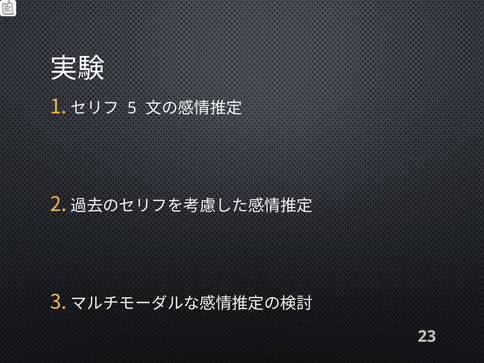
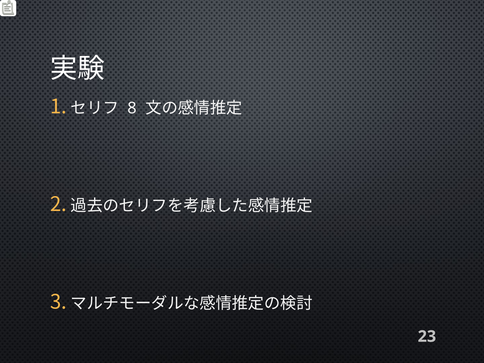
5: 5 -> 8
